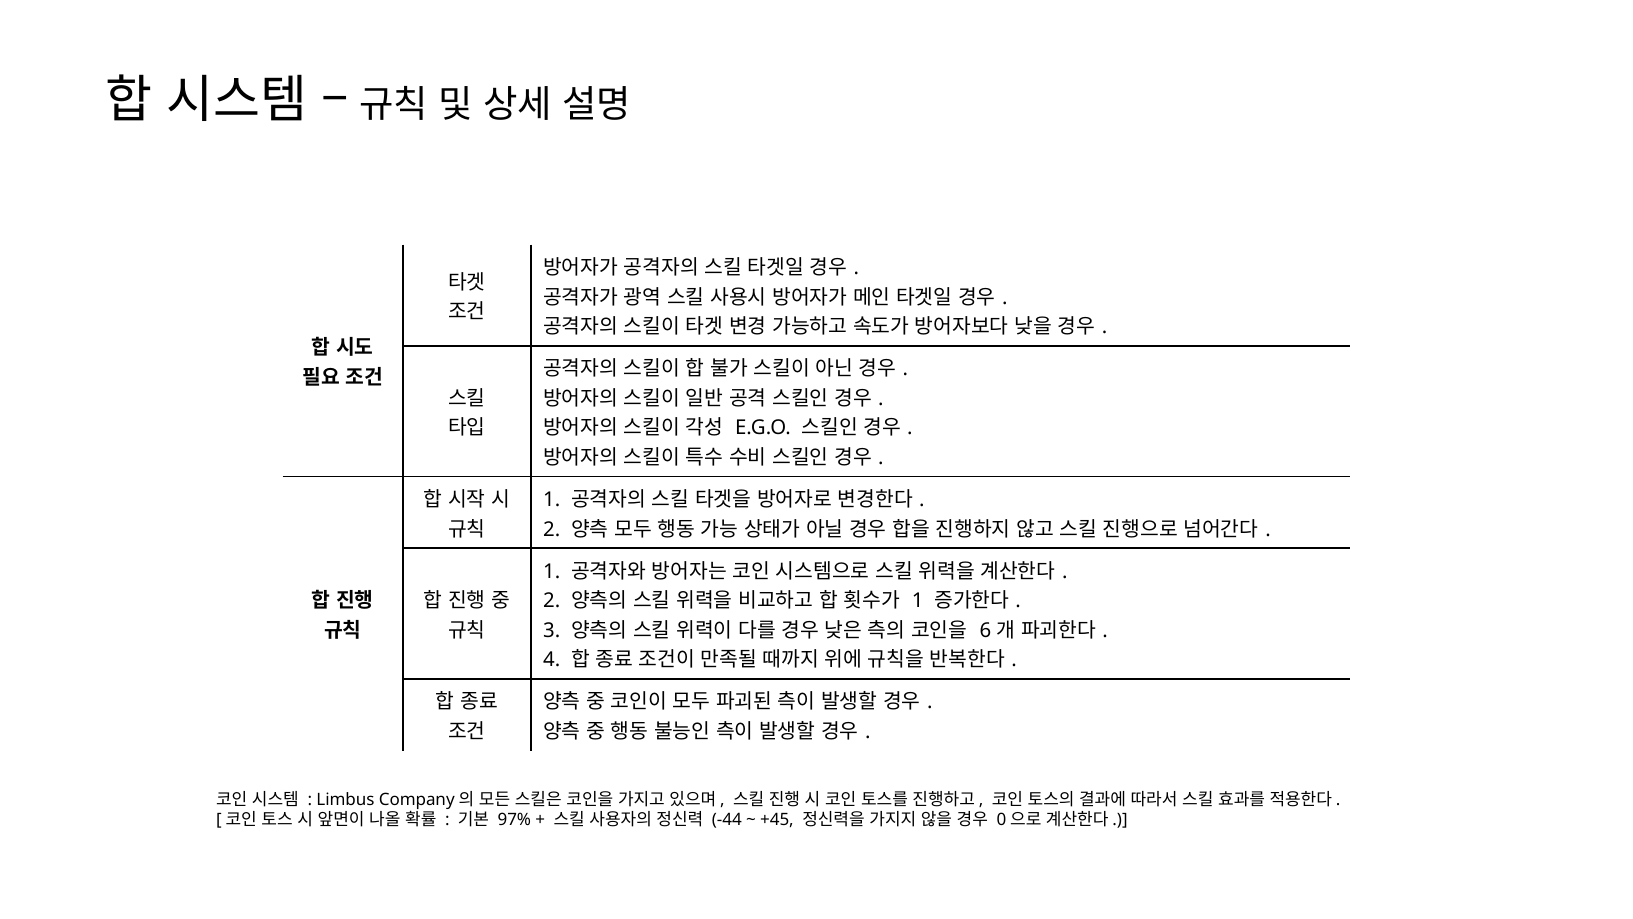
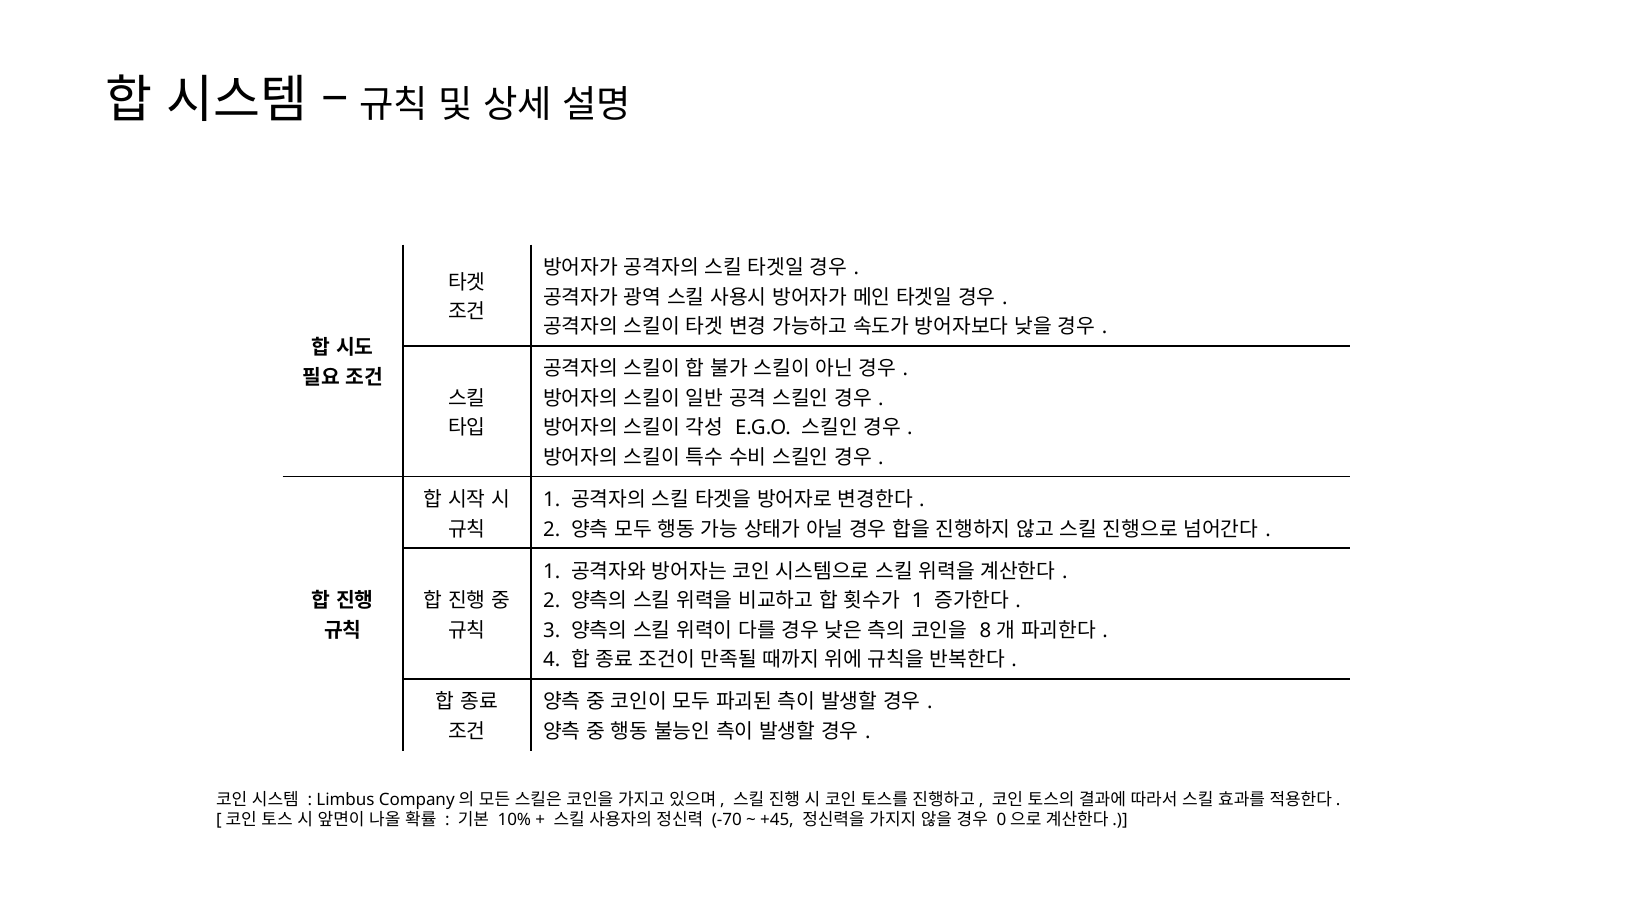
6: 6 -> 8
97%: 97% -> 10%
-44: -44 -> -70
